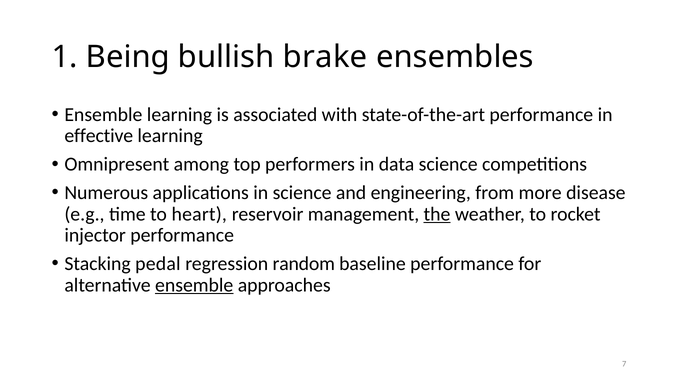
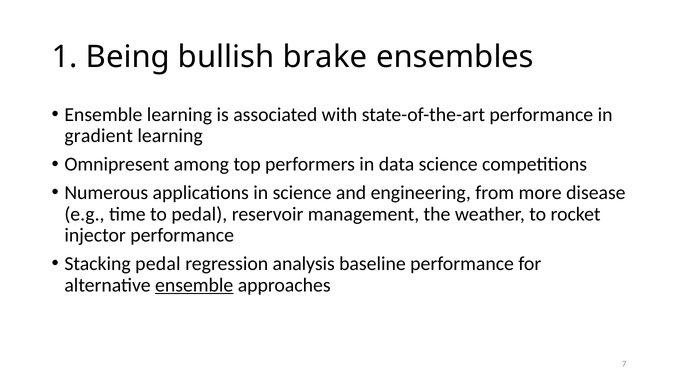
effective: effective -> gradient
to heart: heart -> pedal
the underline: present -> none
random: random -> analysis
